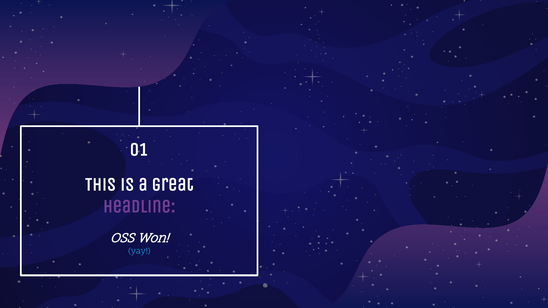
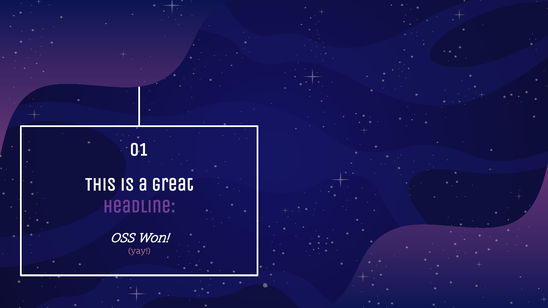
yay colour: light blue -> pink
